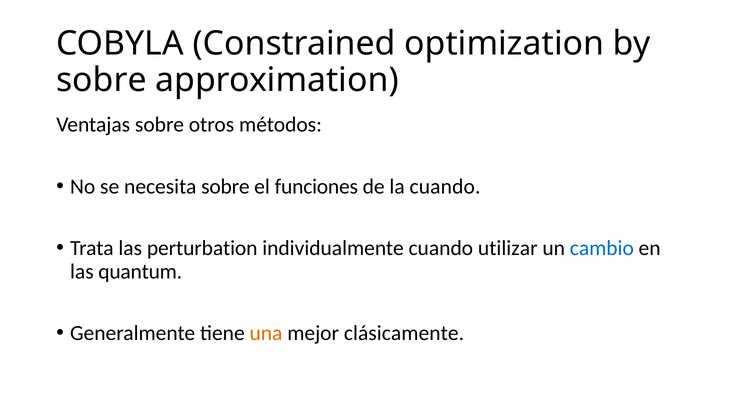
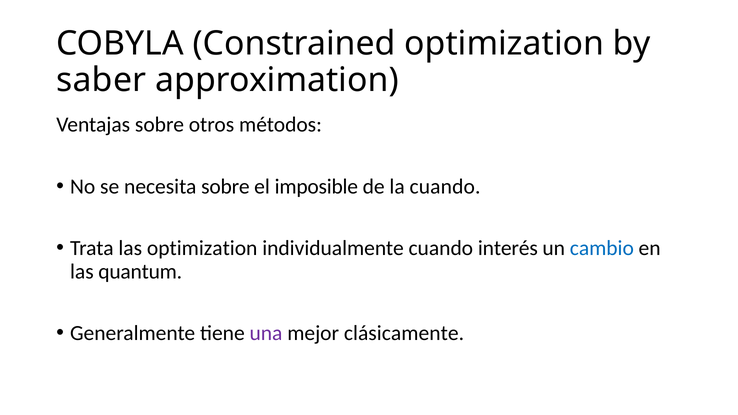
sobre at (101, 80): sobre -> saber
funciones: funciones -> imposible
las perturbation: perturbation -> optimization
utilizar: utilizar -> interés
una colour: orange -> purple
